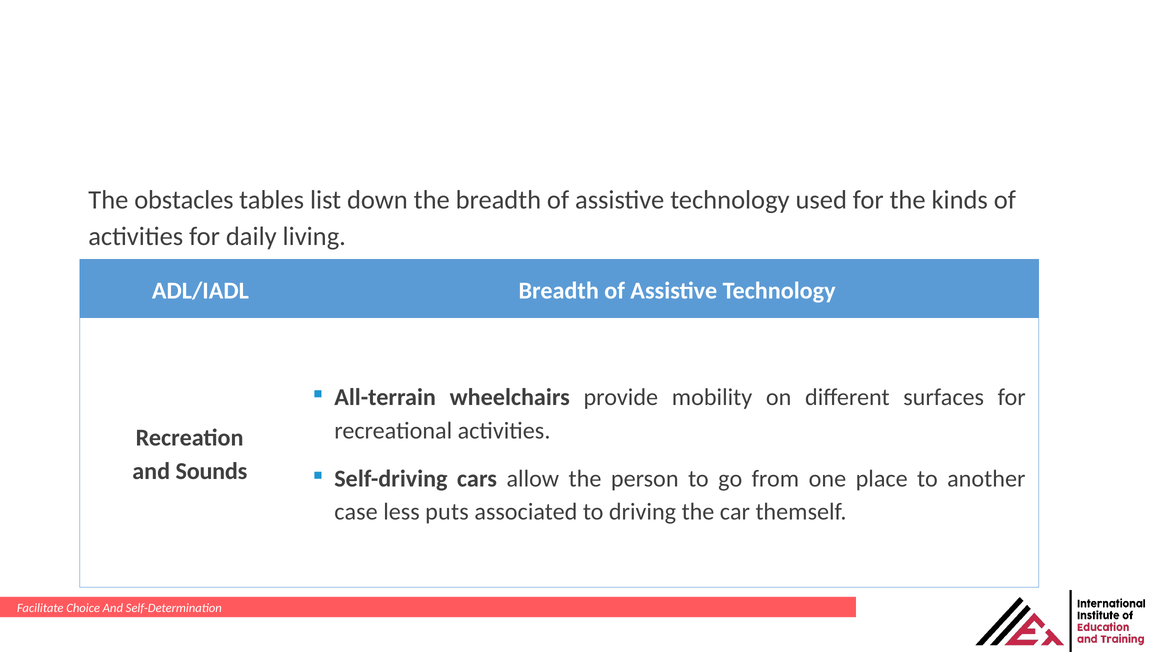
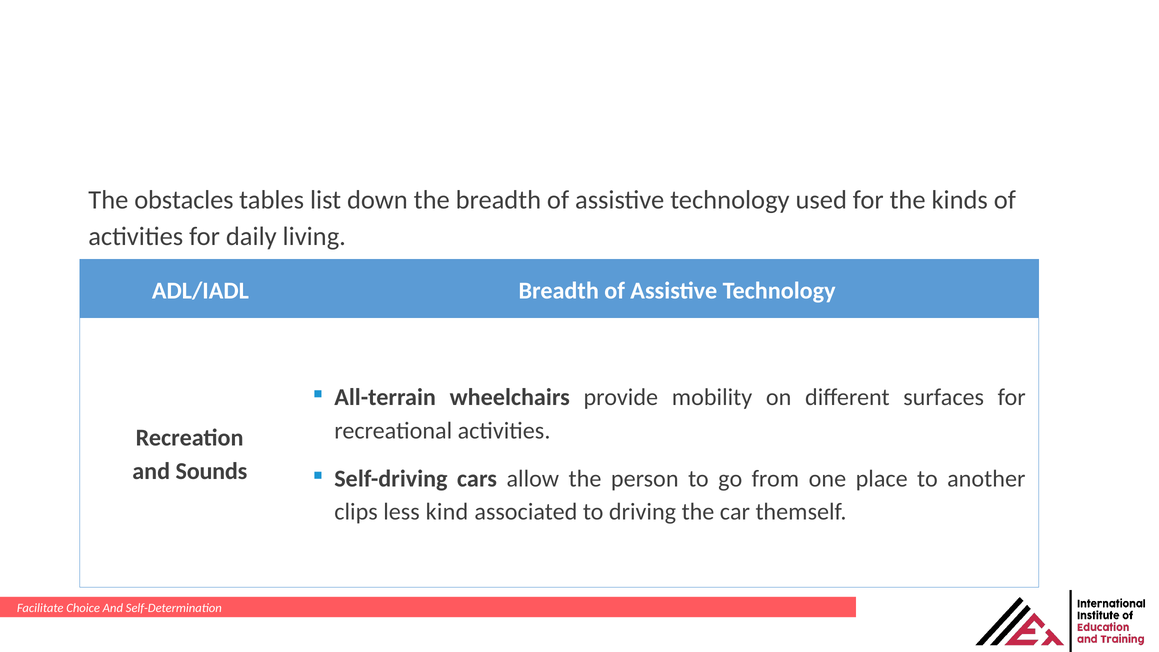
case: case -> clips
puts: puts -> kind
